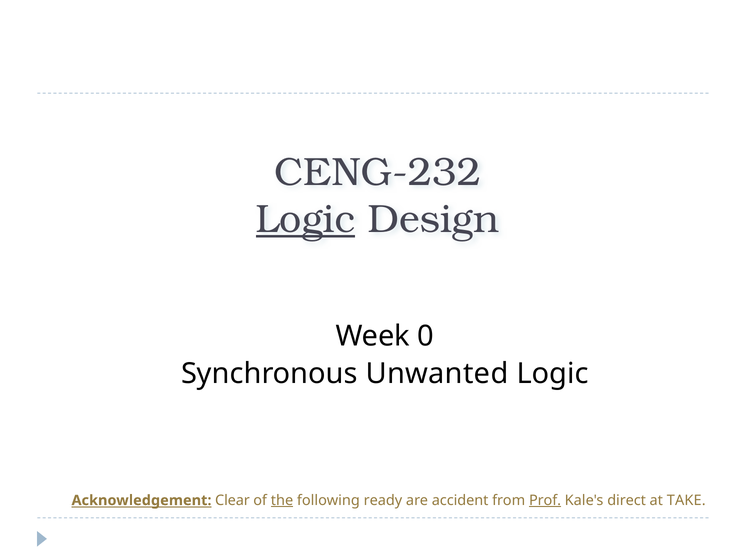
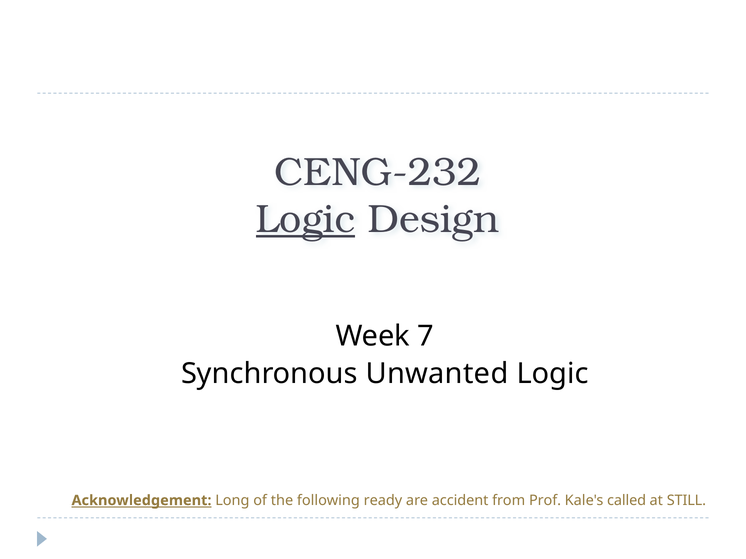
0: 0 -> 7
Clear: Clear -> Long
the underline: present -> none
Prof underline: present -> none
direct: direct -> called
TAKE: TAKE -> STILL
